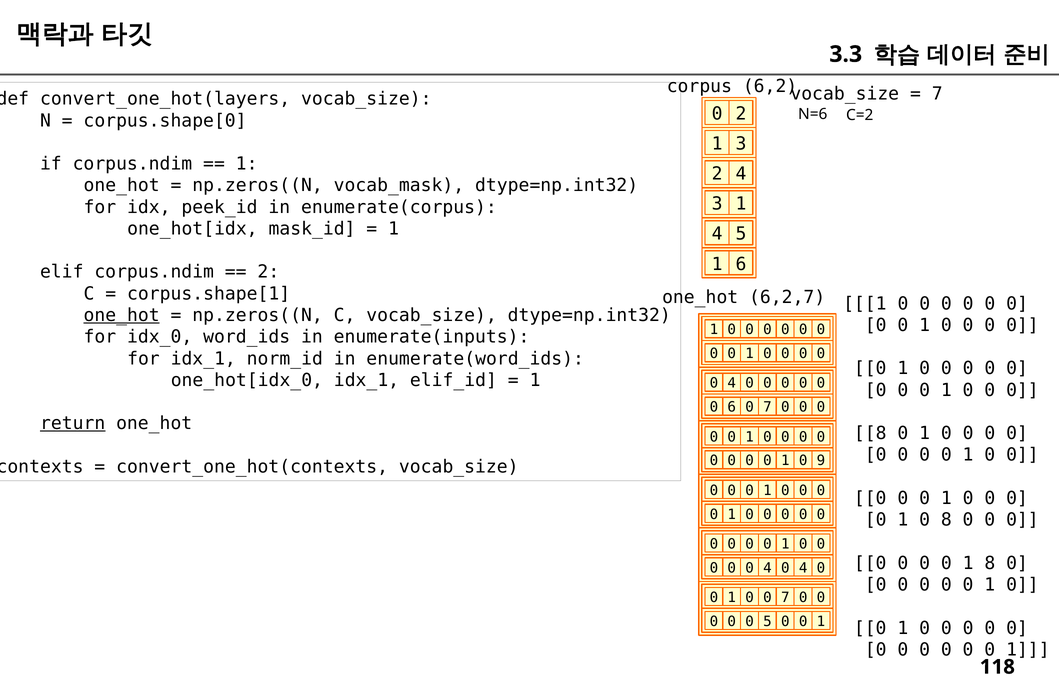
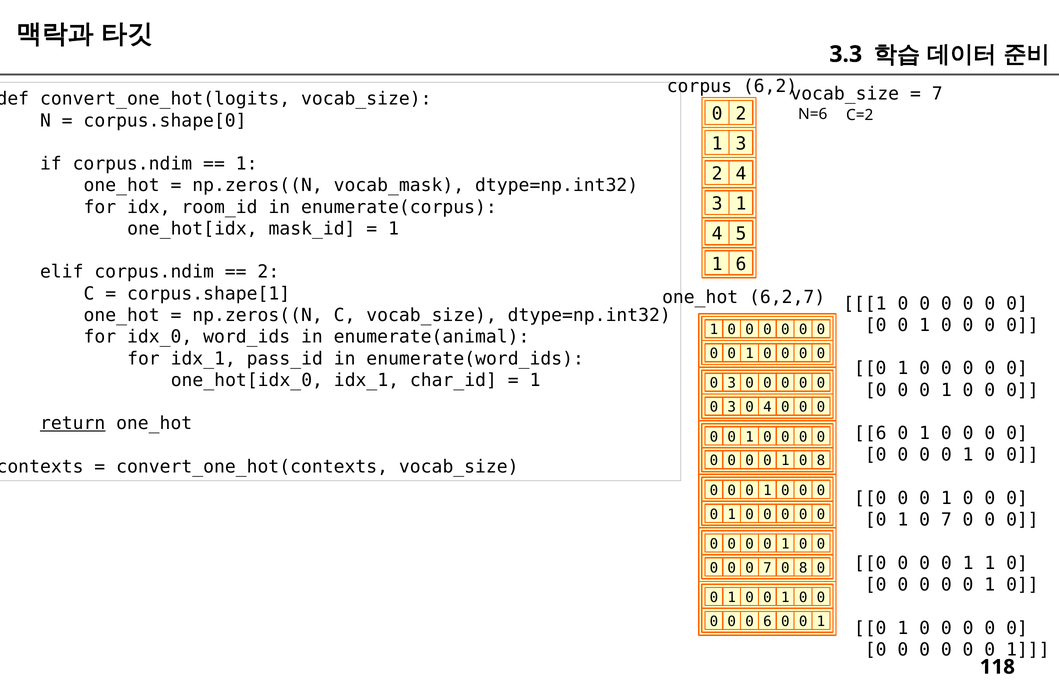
convert_one_hot(layers: convert_one_hot(layers -> convert_one_hot(logits
peek_id: peek_id -> room_id
one_hot at (122, 316) underline: present -> none
enumerate(inputs: enumerate(inputs -> enumerate(animal
norm_id: norm_id -> pass_id
elif_id: elif_id -> char_id
4 at (732, 384): 4 -> 3
6 at (732, 408): 6 -> 3
7 at (767, 408): 7 -> 4
8 at (870, 434): 8 -> 6
1 0 9: 9 -> 8
1 0 8: 8 -> 7
8 at (990, 564): 8 -> 1
4 at (767, 568): 4 -> 7
4 at (803, 568): 4 -> 8
7 at (785, 598): 7 -> 1
5 at (767, 622): 5 -> 6
